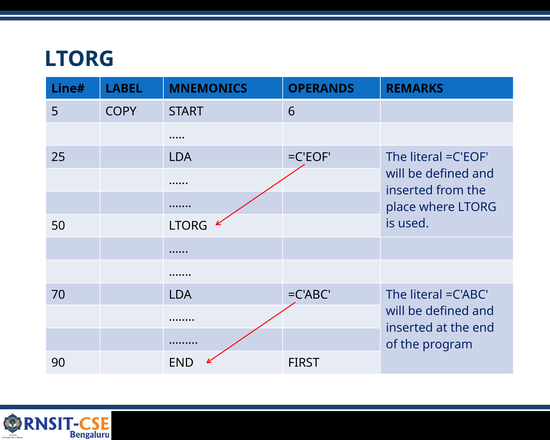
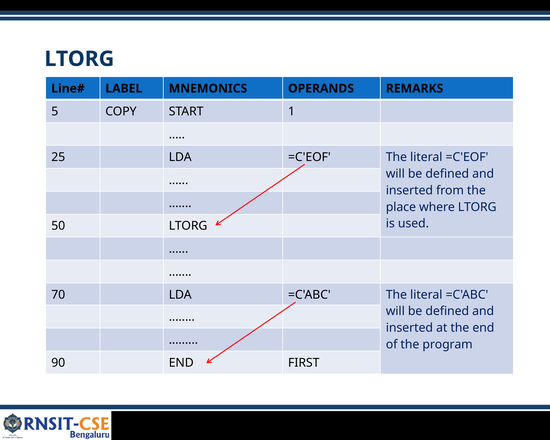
6: 6 -> 1
